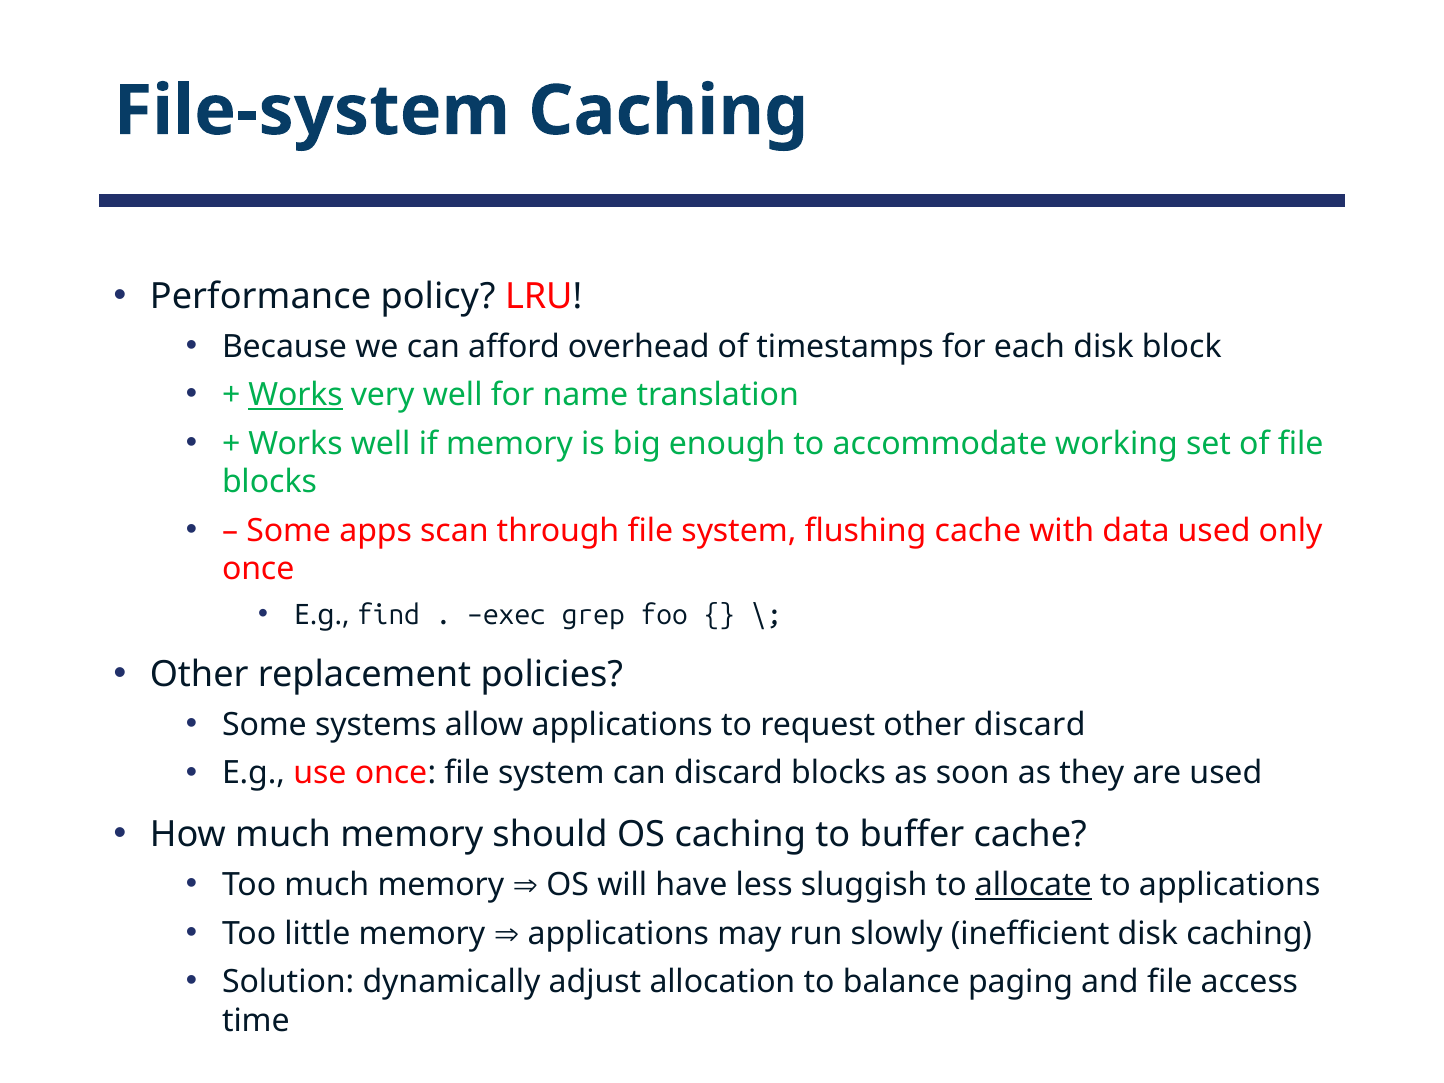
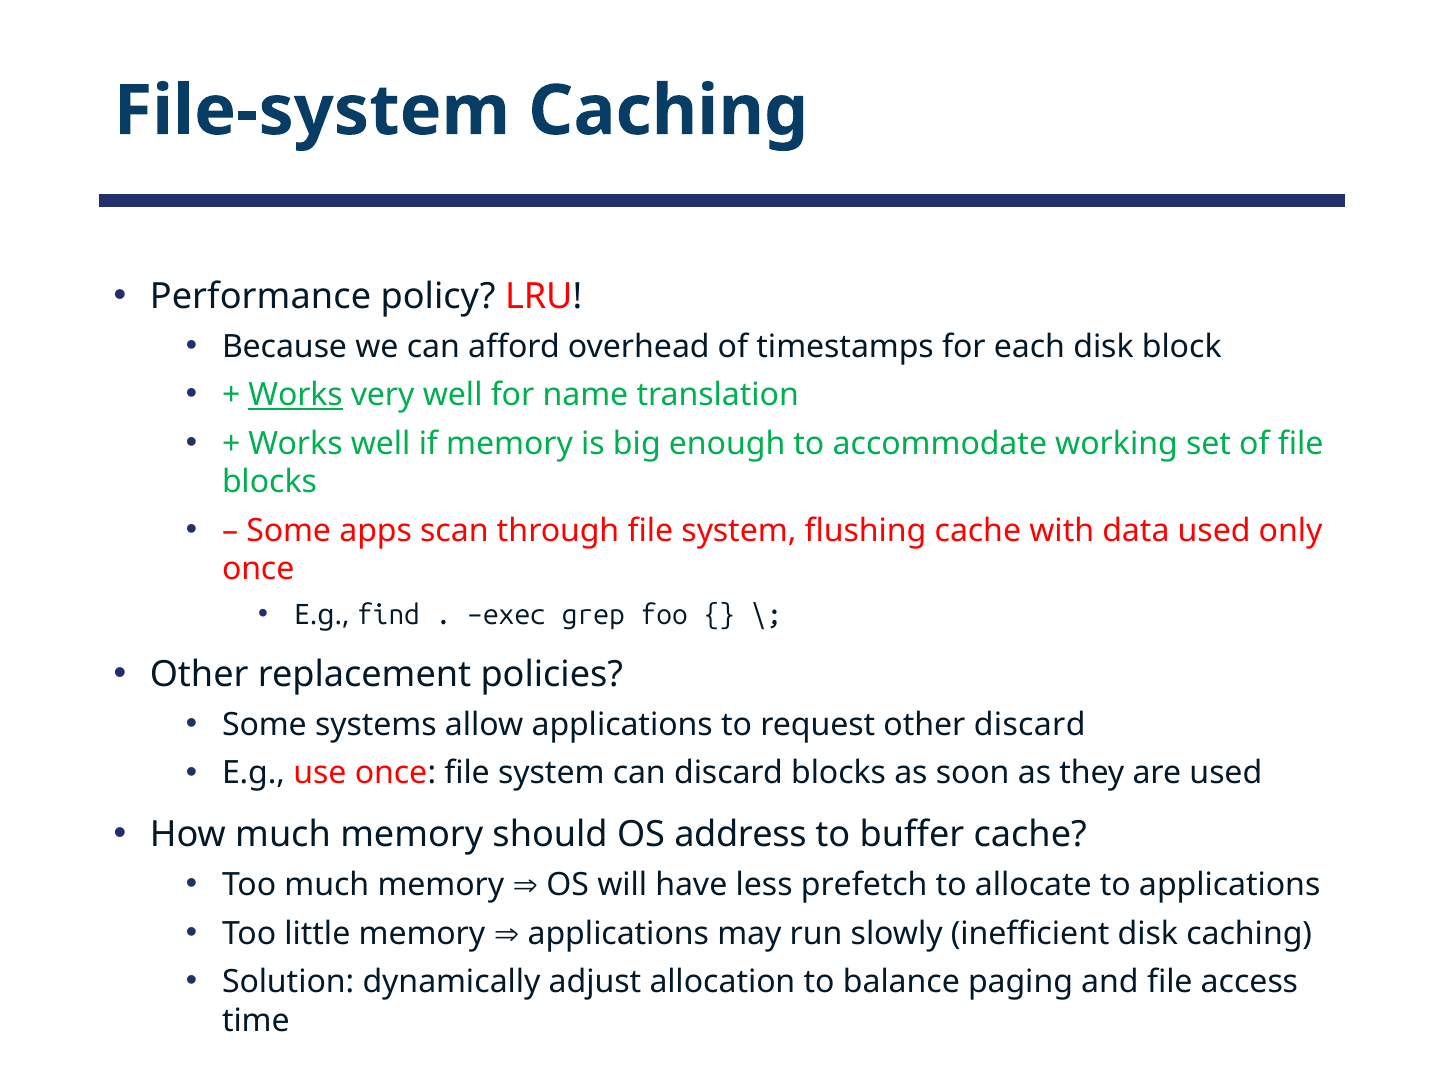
OS caching: caching -> address
sluggish: sluggish -> prefetch
allocate underline: present -> none
